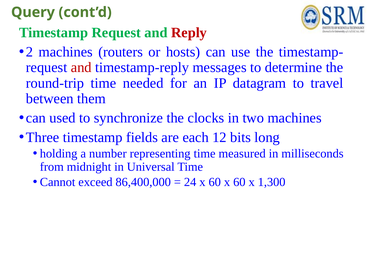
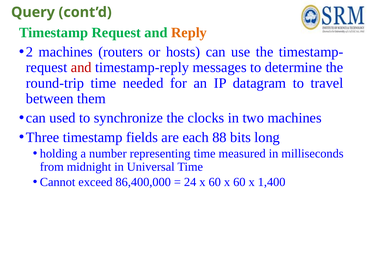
Reply colour: red -> orange
12: 12 -> 88
1,300: 1,300 -> 1,400
